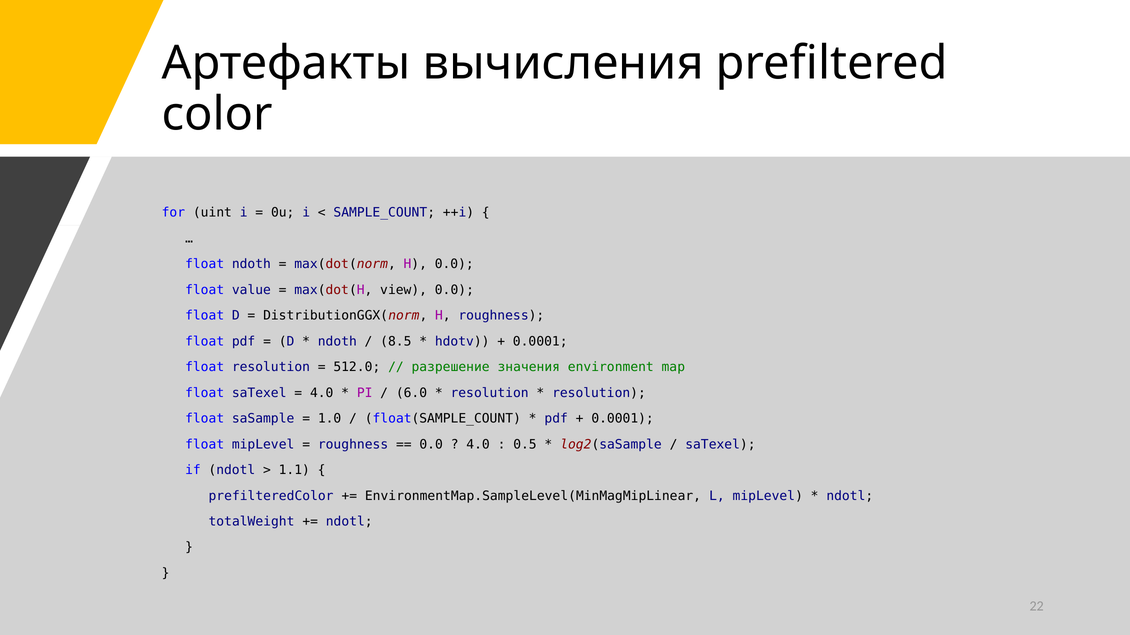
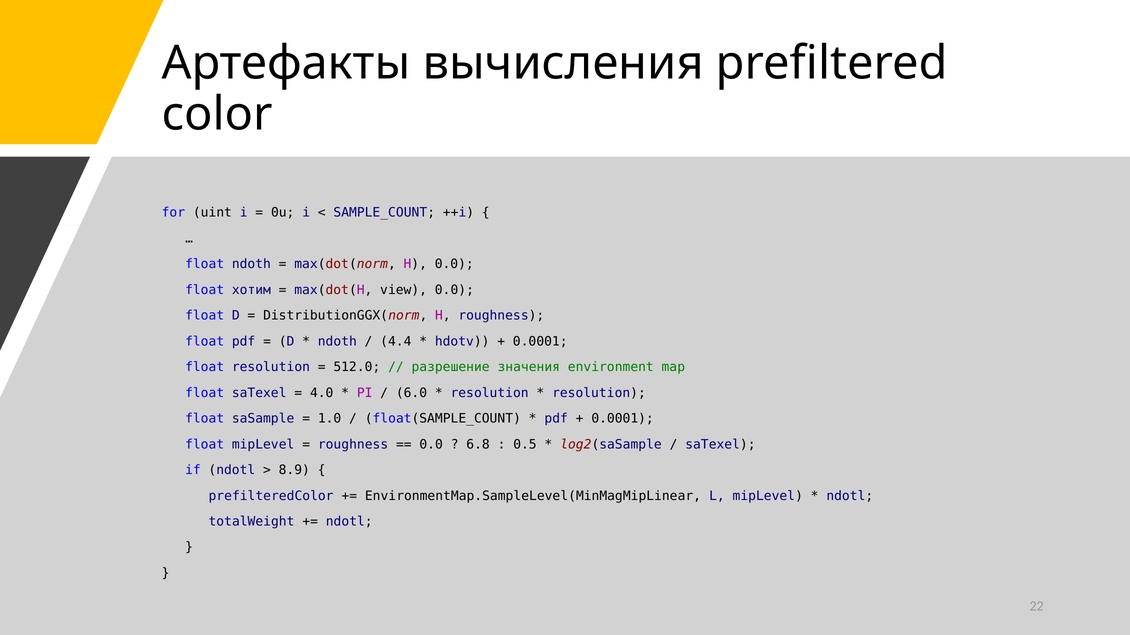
value: value -> хотим
8.5: 8.5 -> 4.4
4.0 at (478, 445): 4.0 -> 6.8
1.1: 1.1 -> 8.9
